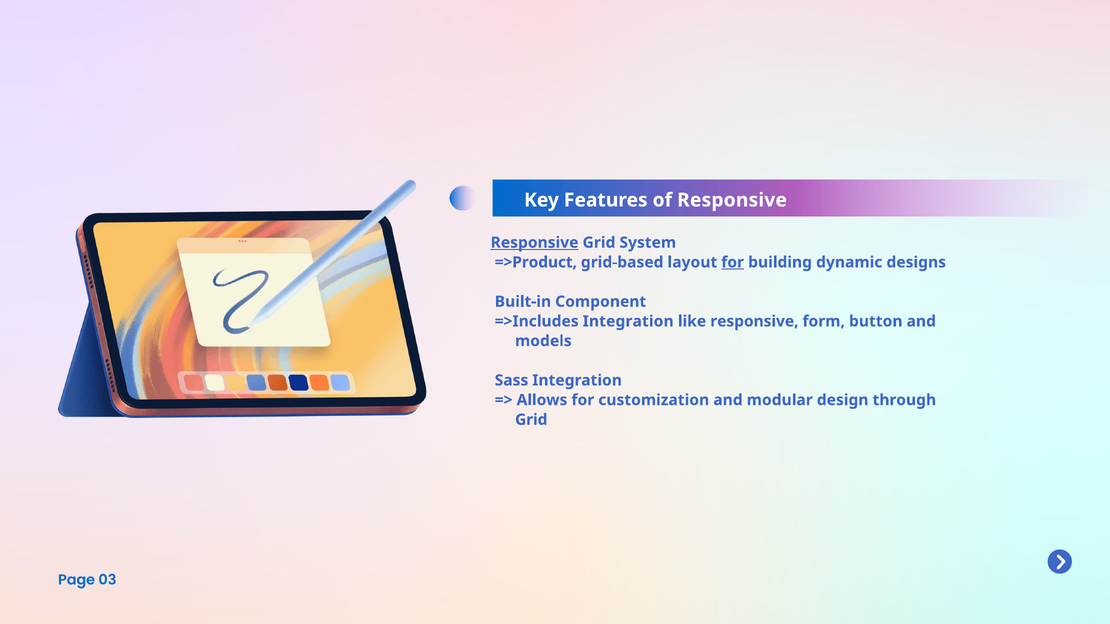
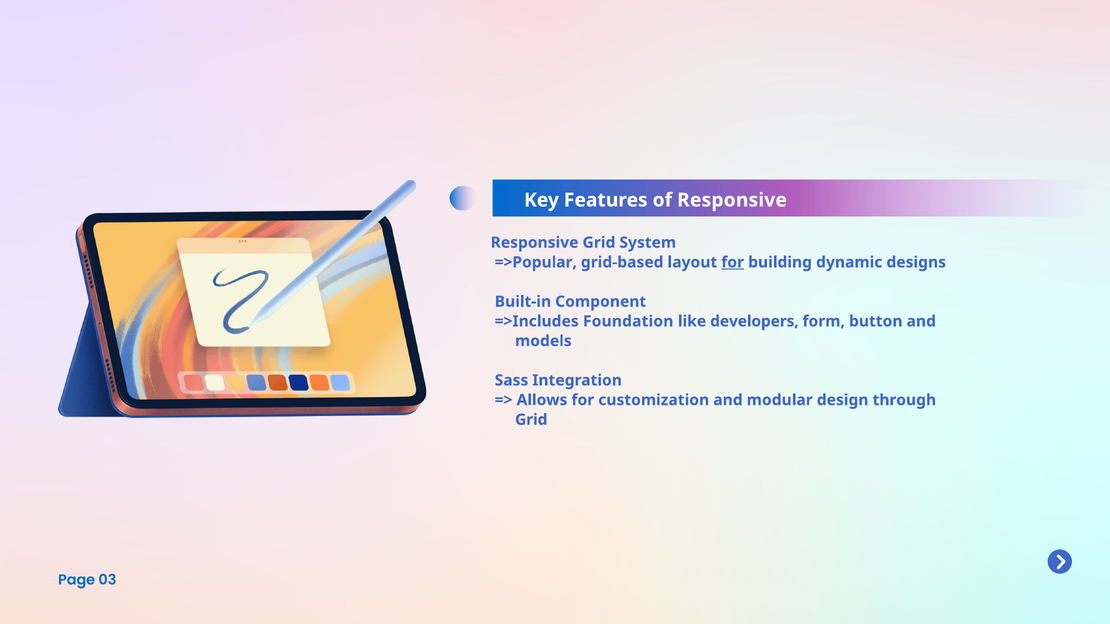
Responsive at (535, 243) underline: present -> none
=>Product: =>Product -> =>Popular
=>Includes Integration: Integration -> Foundation
like responsive: responsive -> developers
